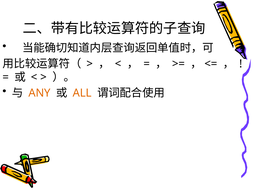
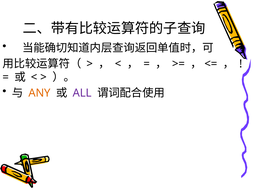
ALL colour: orange -> purple
